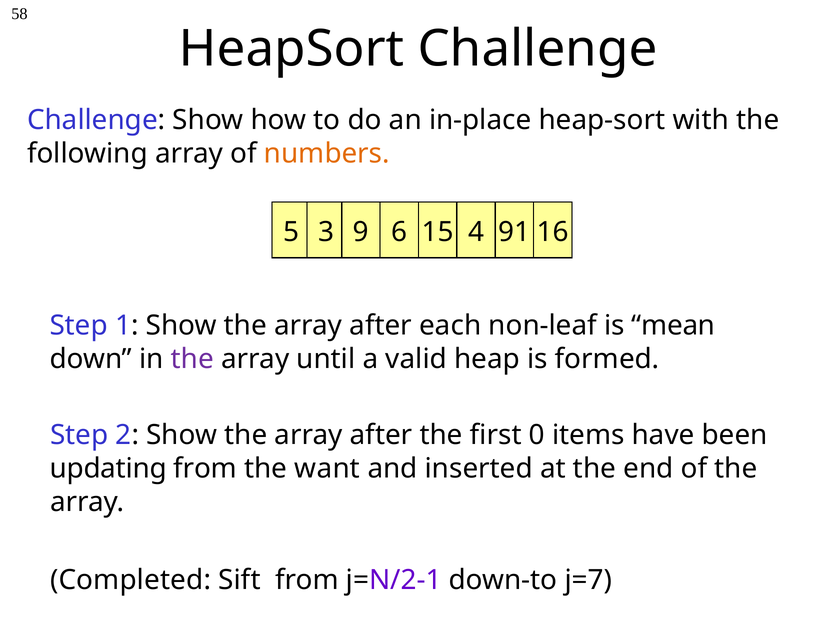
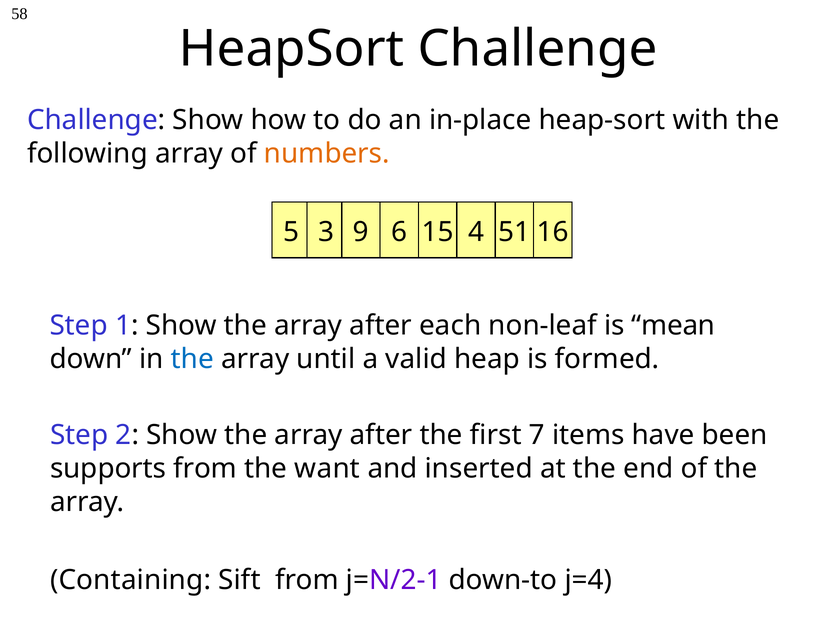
91: 91 -> 51
the at (192, 360) colour: purple -> blue
0: 0 -> 7
updating: updating -> supports
Completed: Completed -> Containing
j=7: j=7 -> j=4
